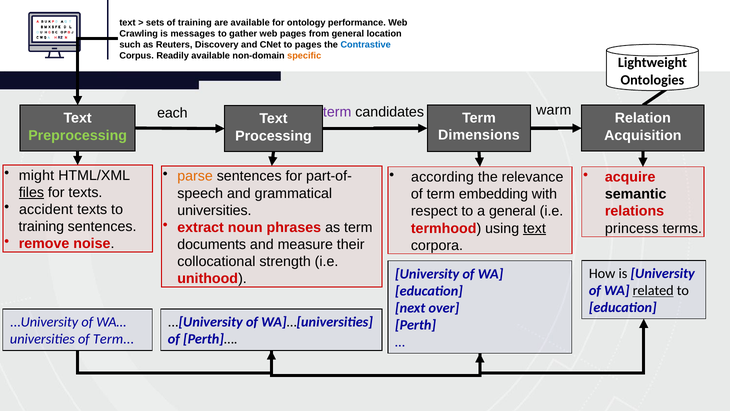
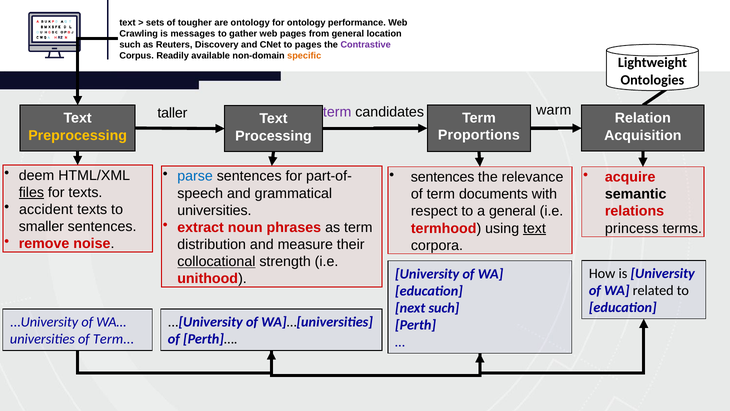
of training: training -> tougher
are available: available -> ontology
Contrastive colour: blue -> purple
each: each -> taller
Dimensions: Dimensions -> Proportions
Preprocessing colour: light green -> yellow
might: might -> deem
parse colour: orange -> blue
according at (442, 177): according -> sentences
embedding: embedding -> documents
training at (41, 226): training -> smaller
documents: documents -> distribution
collocational underline: none -> present
related underline: present -> none
next over: over -> such
